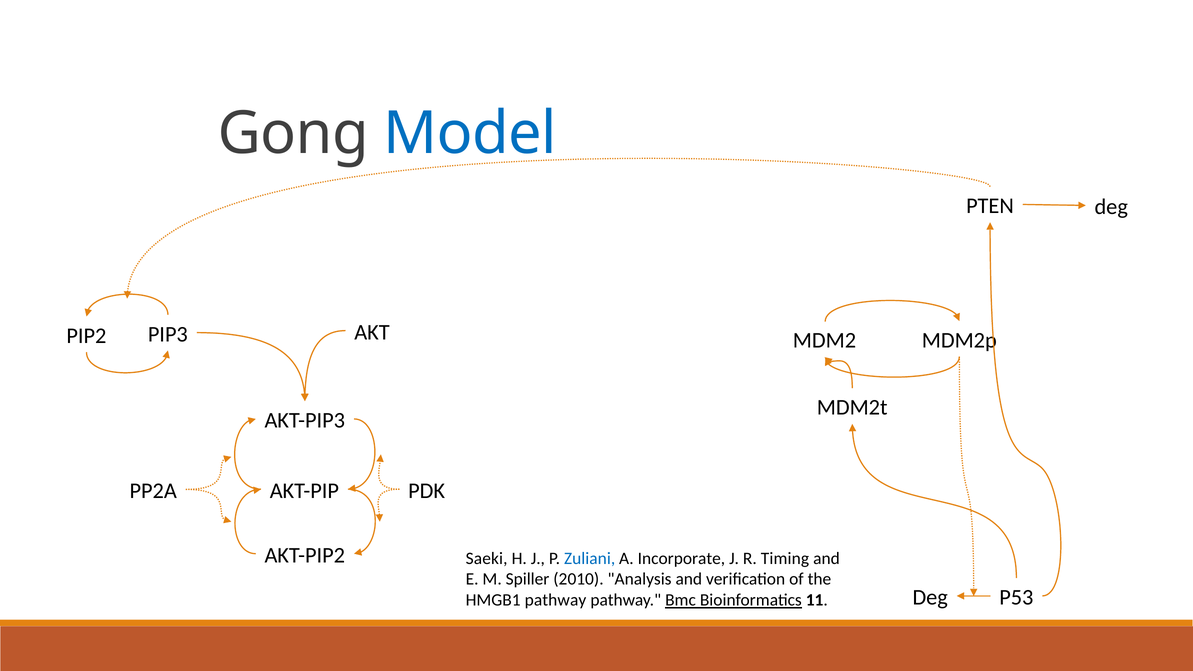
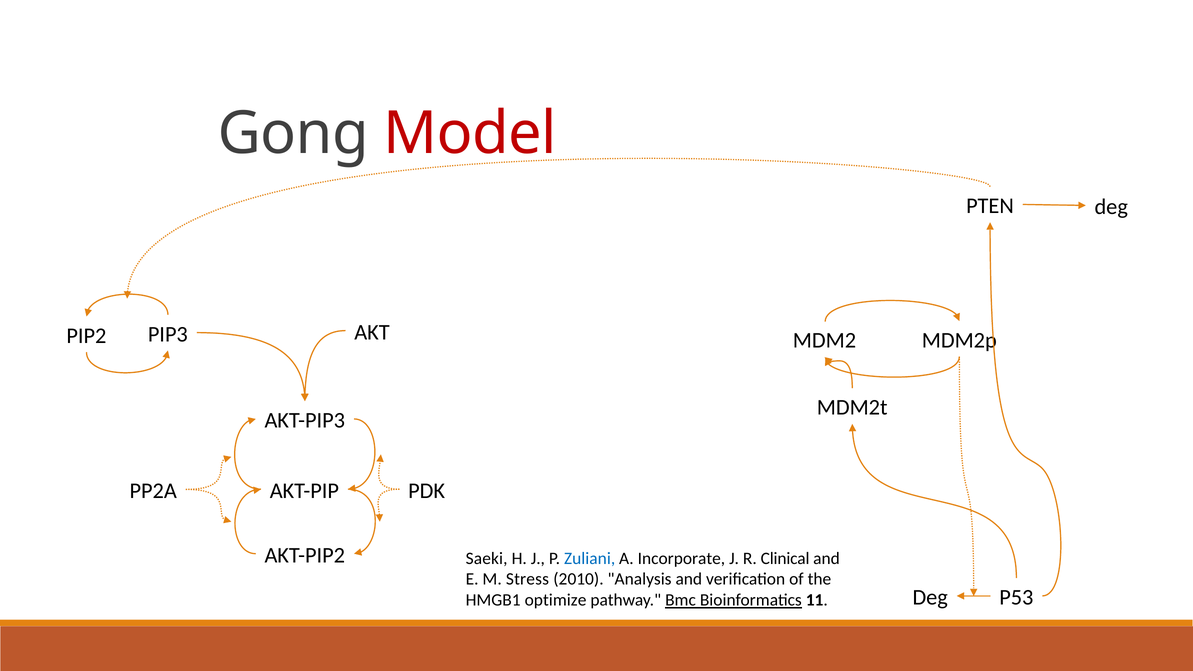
Model colour: blue -> red
Timing: Timing -> Clinical
Spiller: Spiller -> Stress
HMGB1 pathway: pathway -> optimize
